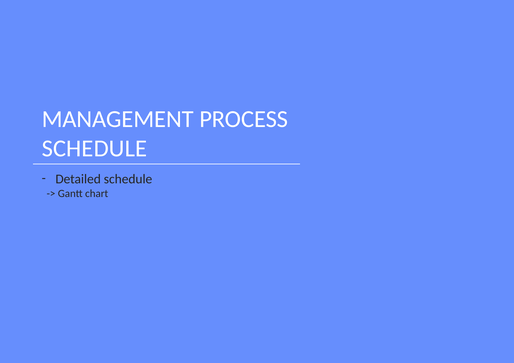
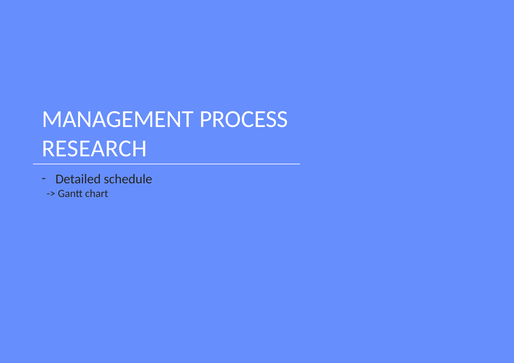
SCHEDULE at (94, 149): SCHEDULE -> RESEARCH
